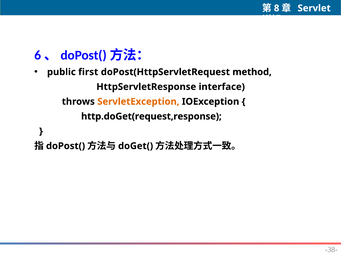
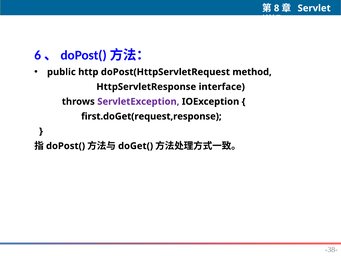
first: first -> http
ServletException colour: orange -> purple
http.doGet(request,response: http.doGet(request,response -> first.doGet(request,response
